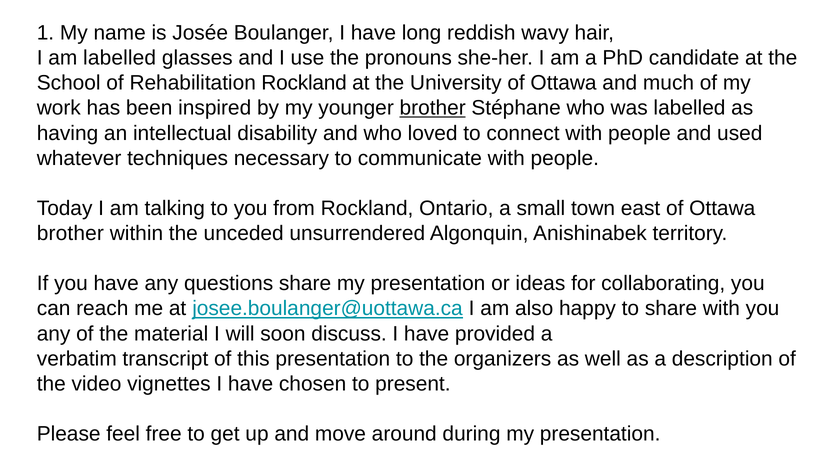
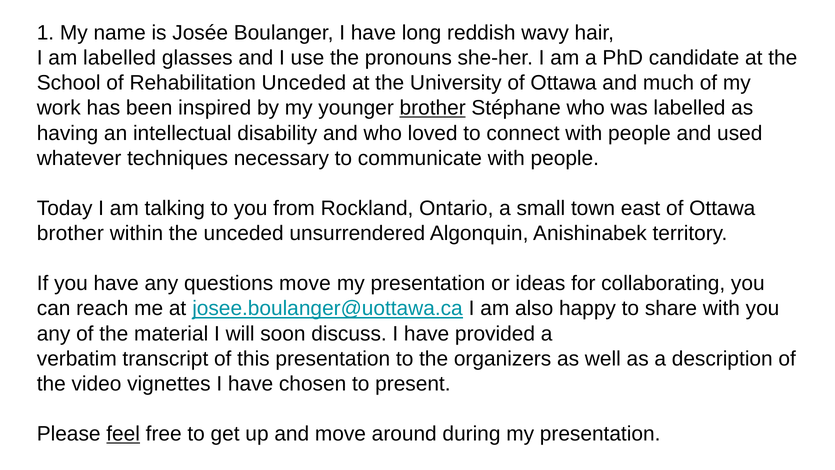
Rehabilitation Rockland: Rockland -> Unceded
questions share: share -> move
feel underline: none -> present
